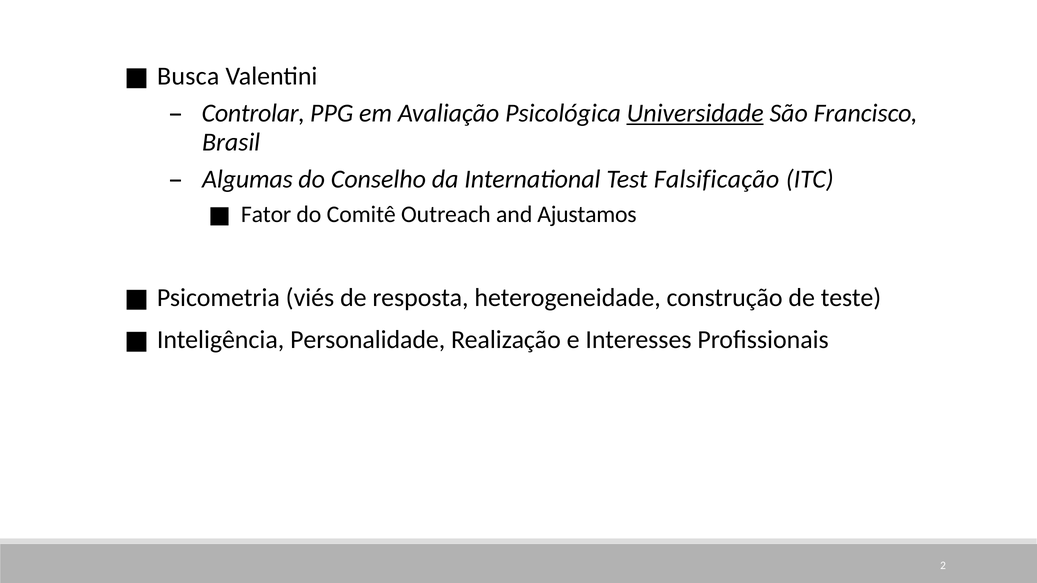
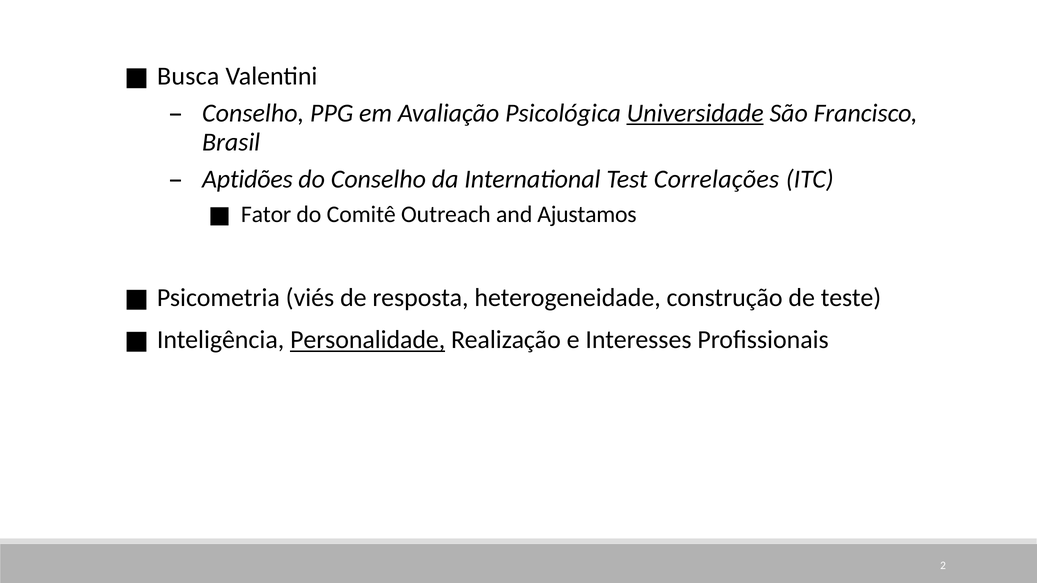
Controlar at (253, 113): Controlar -> Conselho
Algumas: Algumas -> Aptidões
Falsificação: Falsificação -> Correlações
Personalidade underline: none -> present
